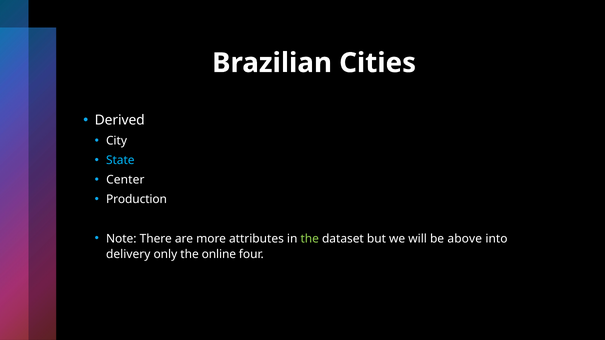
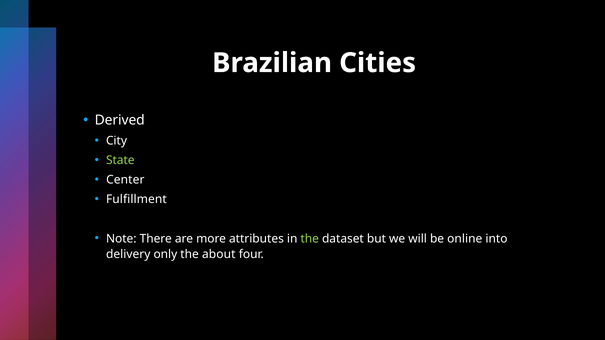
State colour: light blue -> light green
Production: Production -> Fulfillment
above: above -> online
online: online -> about
